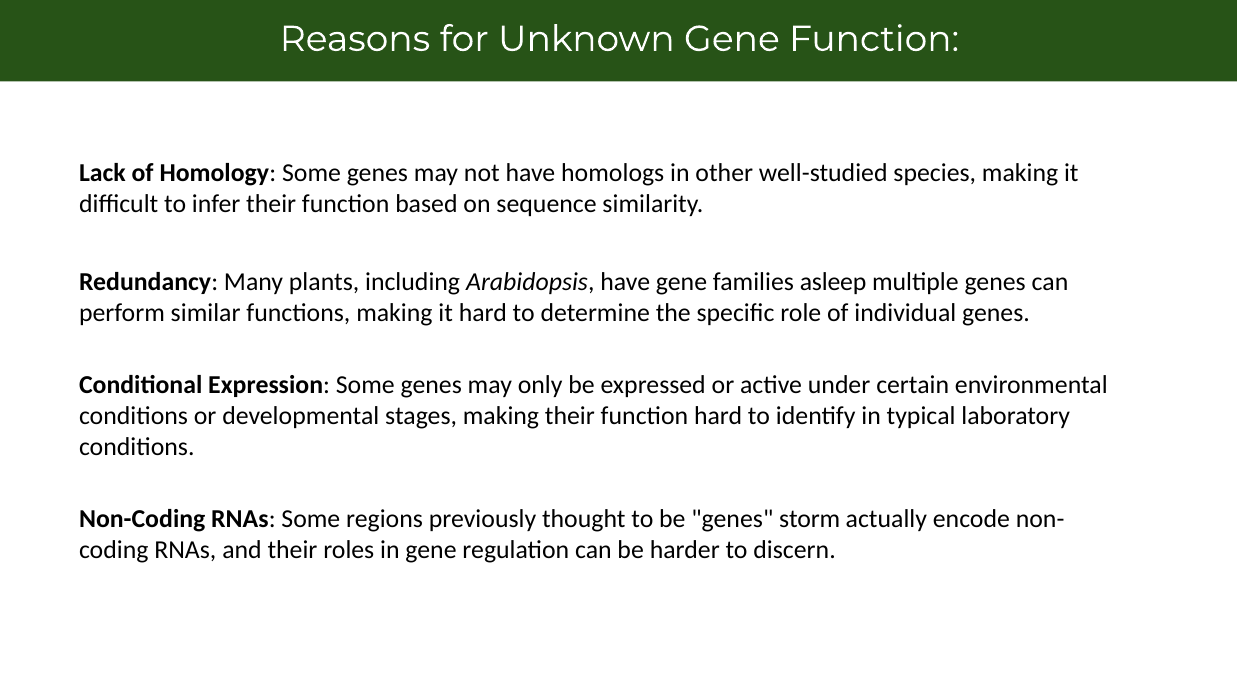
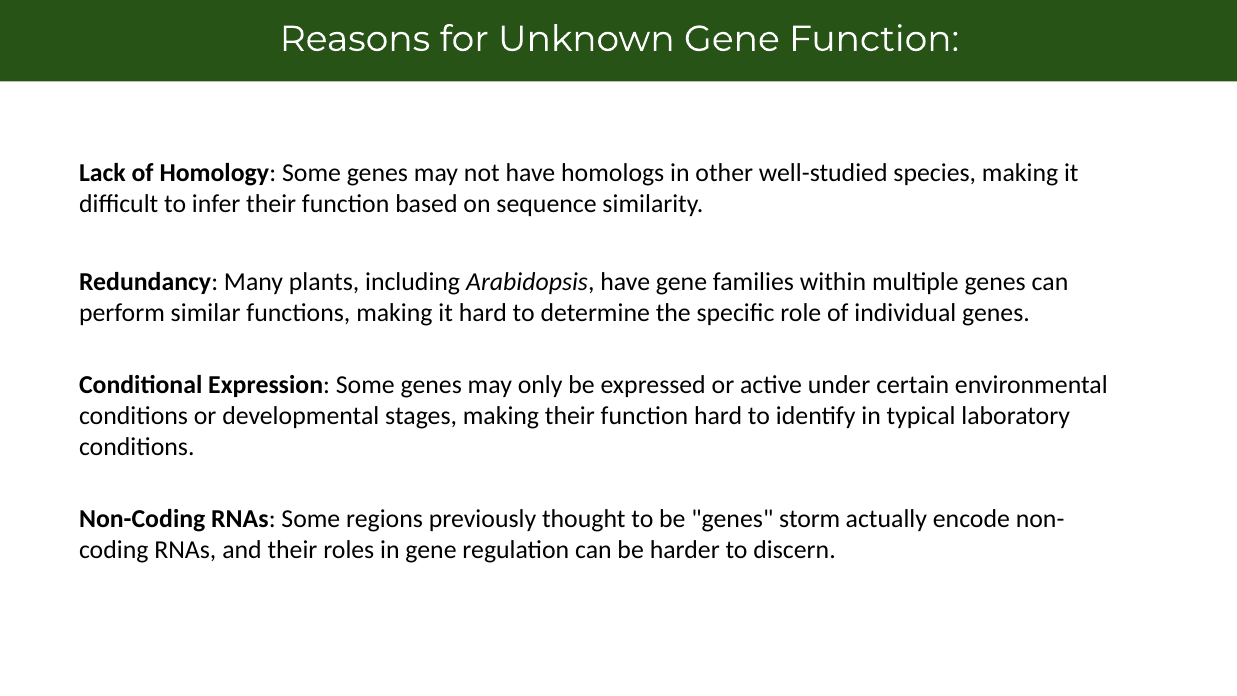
asleep: asleep -> within
